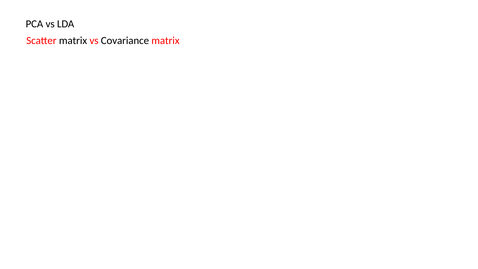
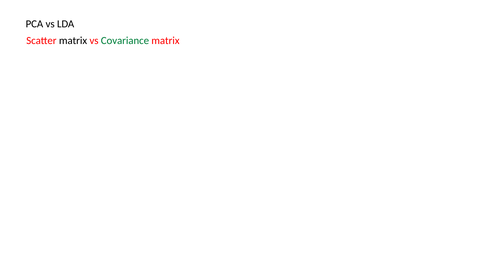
Covariance colour: black -> green
